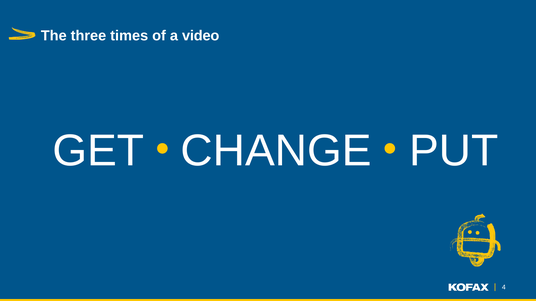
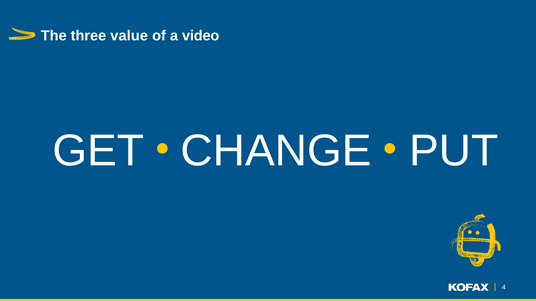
times: times -> value
